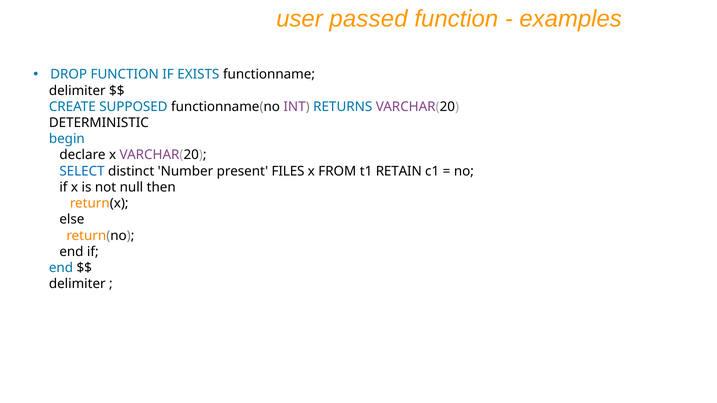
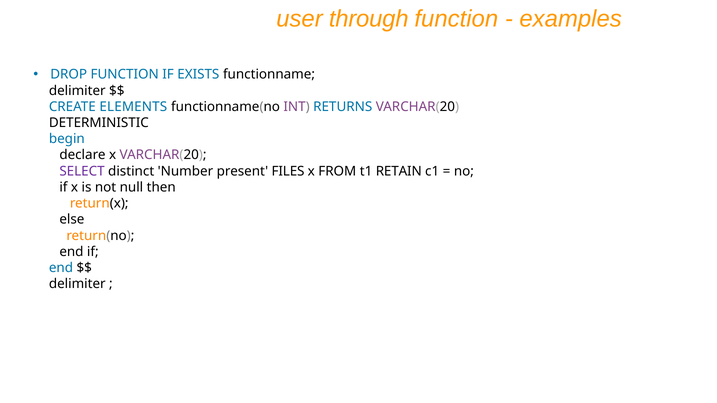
passed: passed -> through
SUPPOSED: SUPPOSED -> ELEMENTS
SELECT colour: blue -> purple
